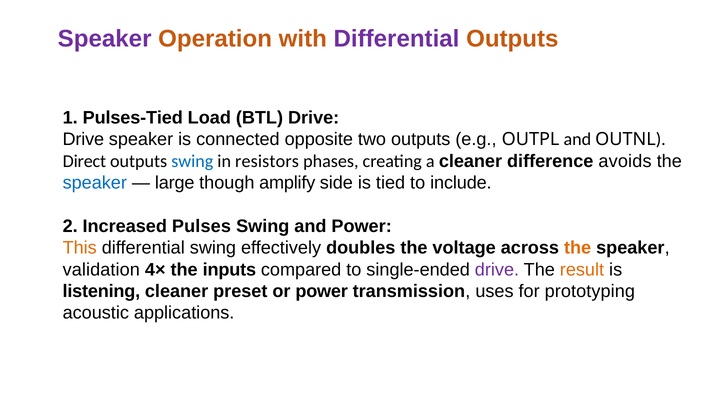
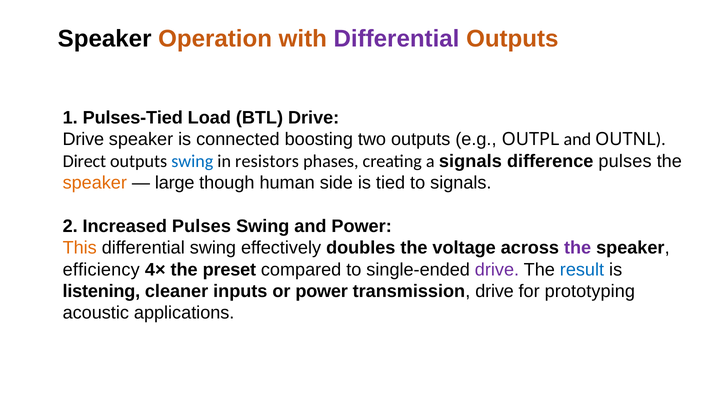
Speaker at (105, 39) colour: purple -> black
opposite: opposite -> boosting
a cleaner: cleaner -> signals
difference avoids: avoids -> pulses
speaker at (95, 183) colour: blue -> orange
amplify: amplify -> human
to include: include -> signals
the at (578, 248) colour: orange -> purple
validation: validation -> efficiency
inputs: inputs -> preset
result colour: orange -> blue
preset: preset -> inputs
transmission uses: uses -> drive
